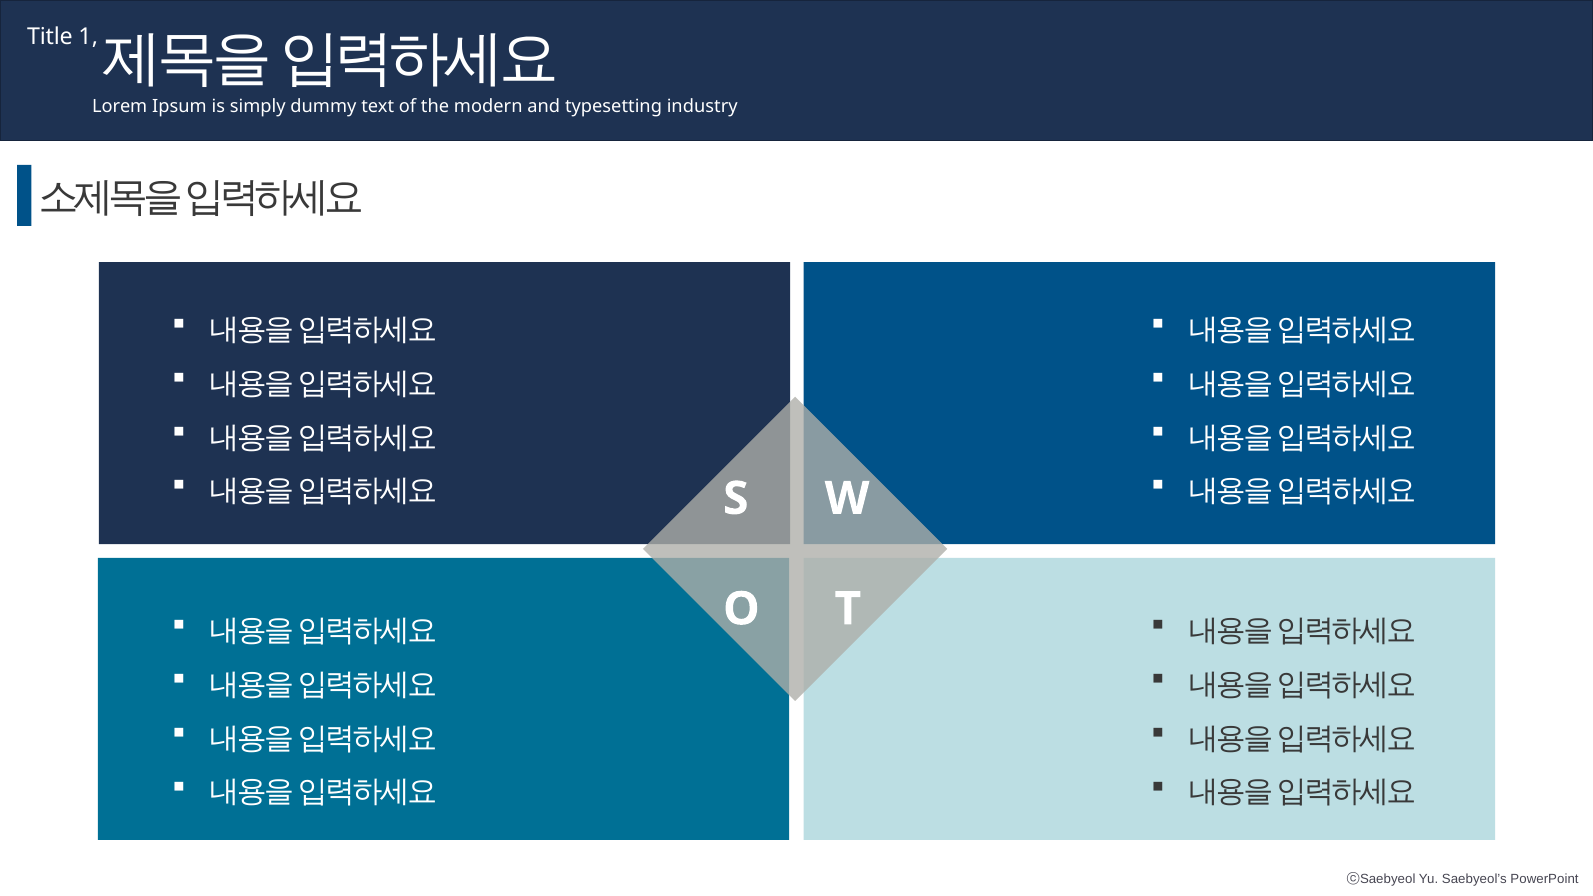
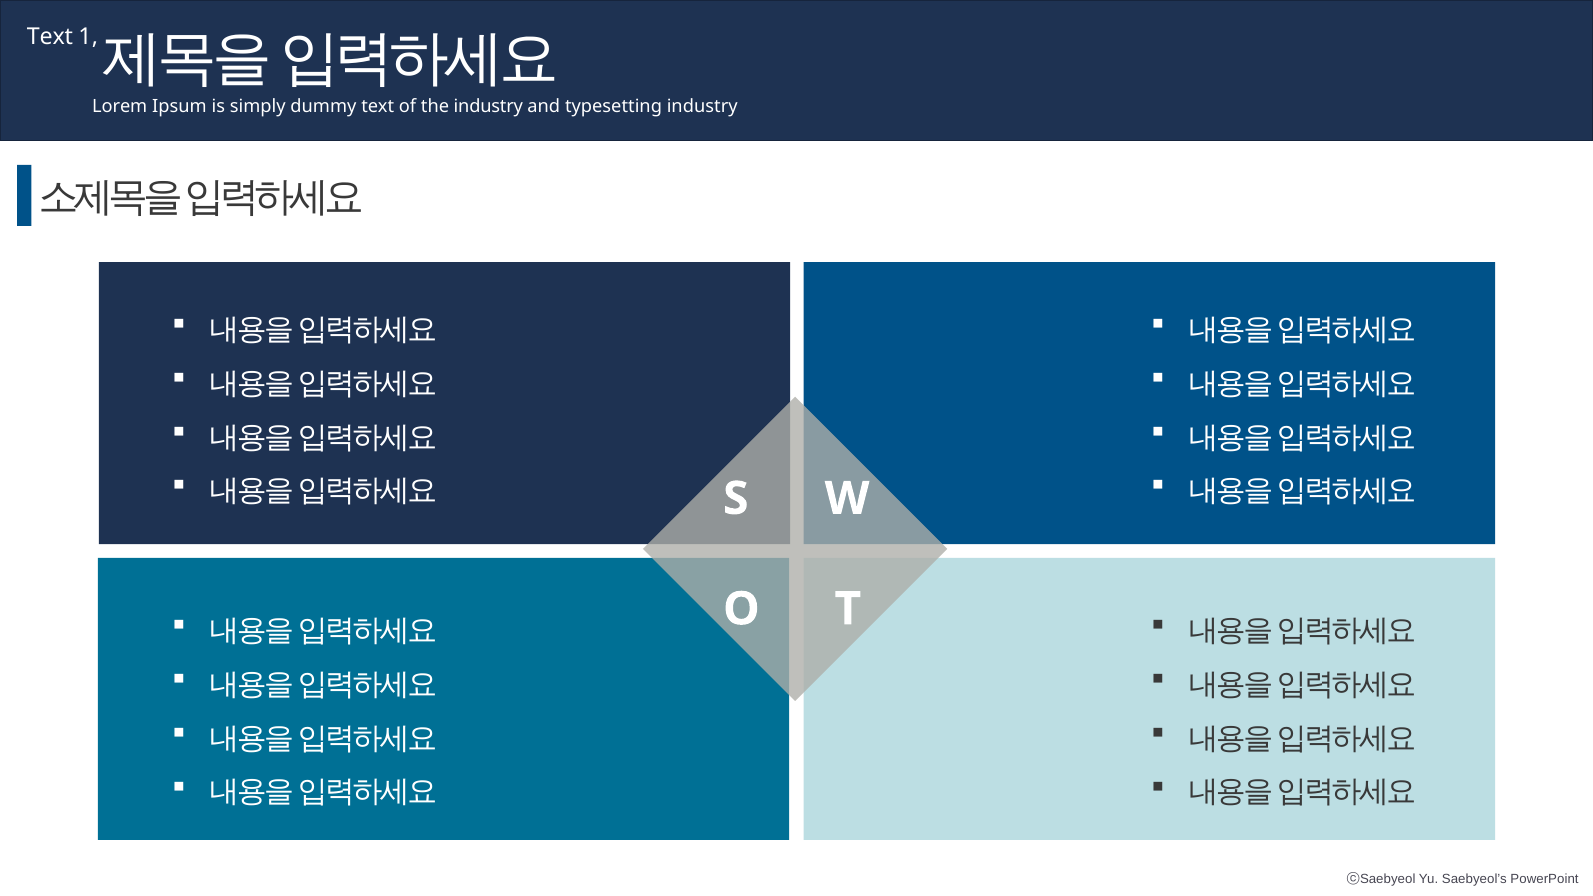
Title at (50, 37): Title -> Text
the modern: modern -> industry
